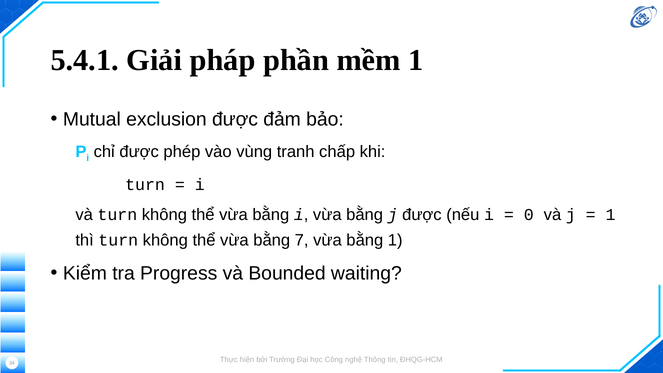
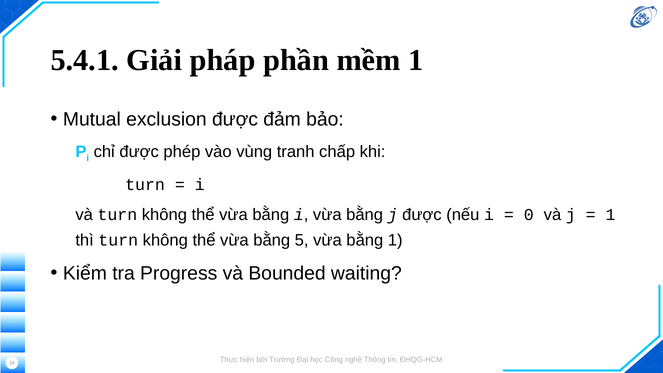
7: 7 -> 5
